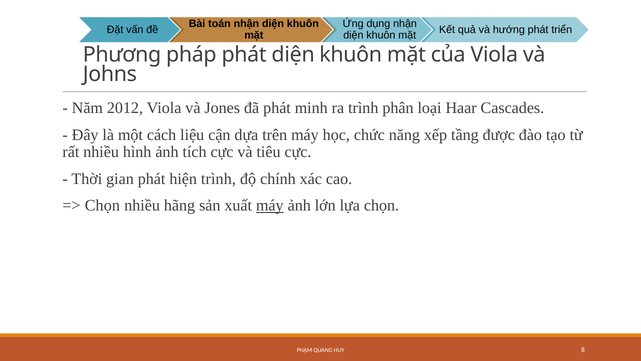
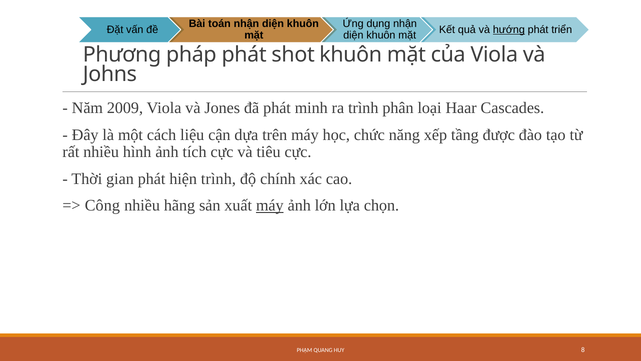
hướng at (509, 30) underline: none -> present
phát diện: diện -> shot
2012: 2012 -> 2009
Chọn at (102, 205): Chọn -> Công
